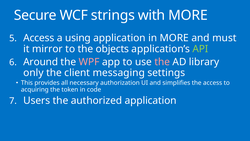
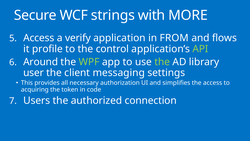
using: using -> verify
in MORE: MORE -> FROM
must: must -> flows
mirror: mirror -> profile
objects: objects -> control
WPF colour: pink -> light green
the at (162, 62) colour: pink -> light green
only: only -> user
authorized application: application -> connection
